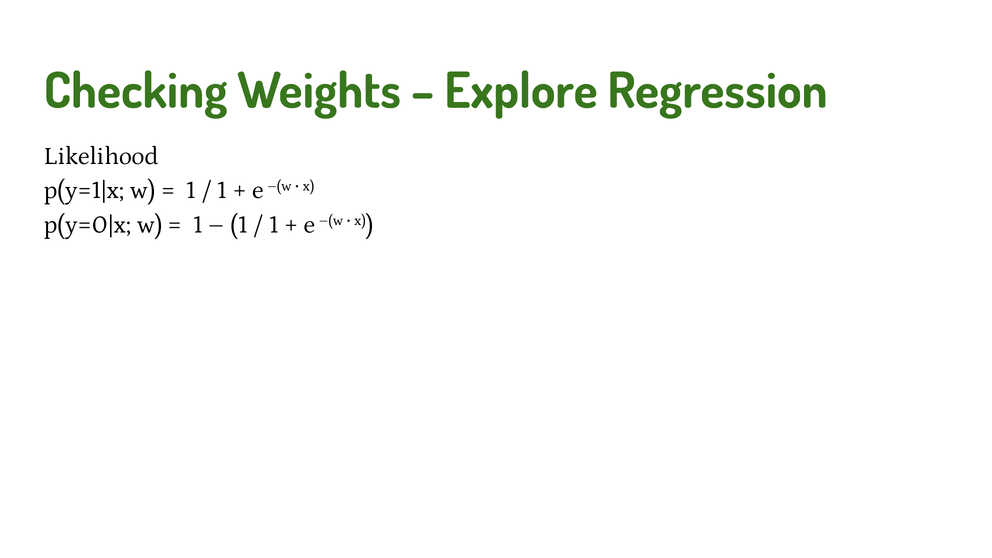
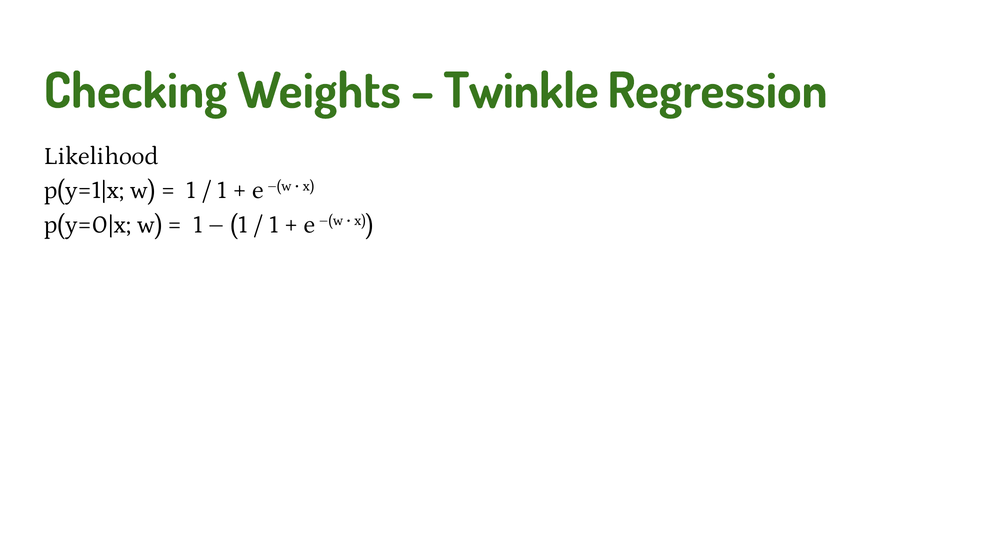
Explore: Explore -> Twinkle
